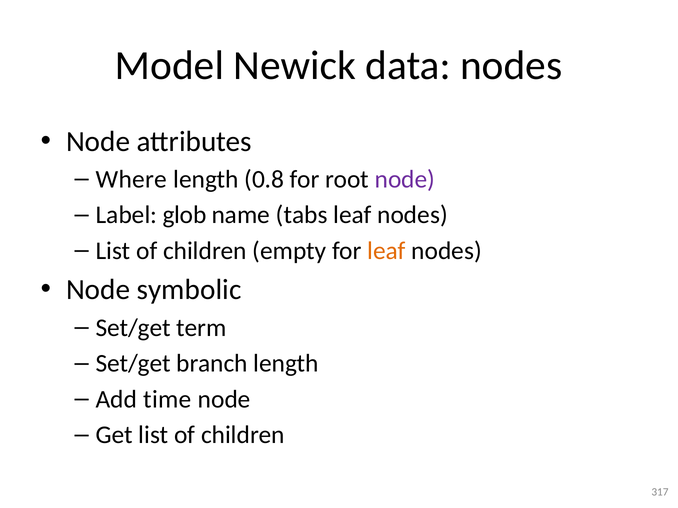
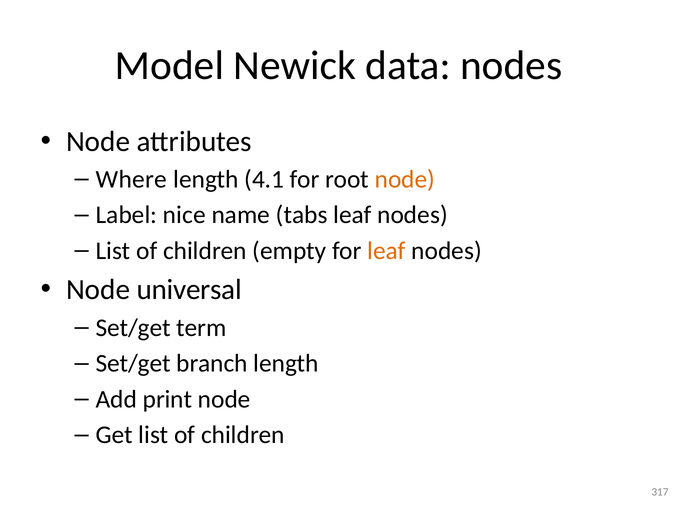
0.8: 0.8 -> 4.1
node at (405, 179) colour: purple -> orange
glob: glob -> nice
symbolic: symbolic -> universal
time: time -> print
